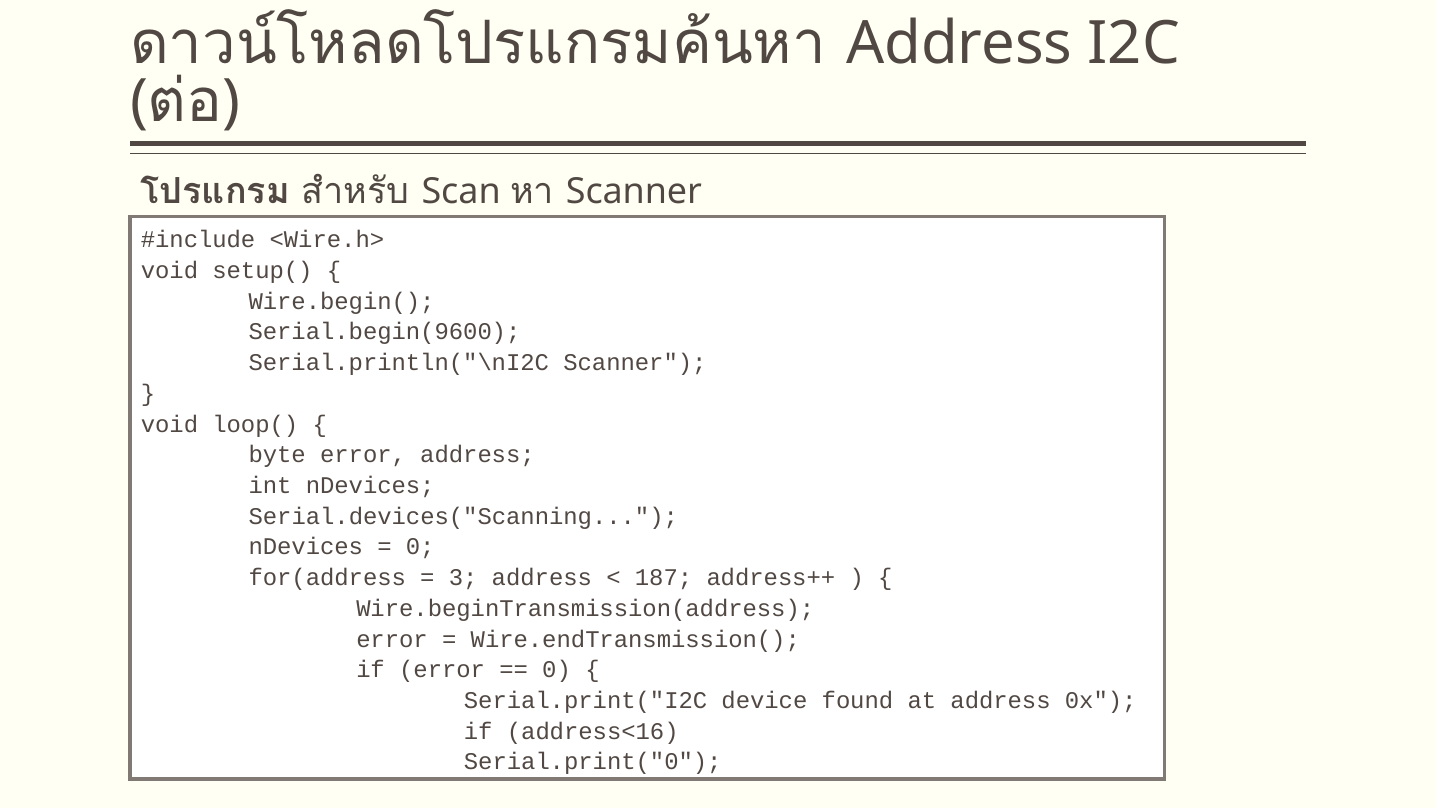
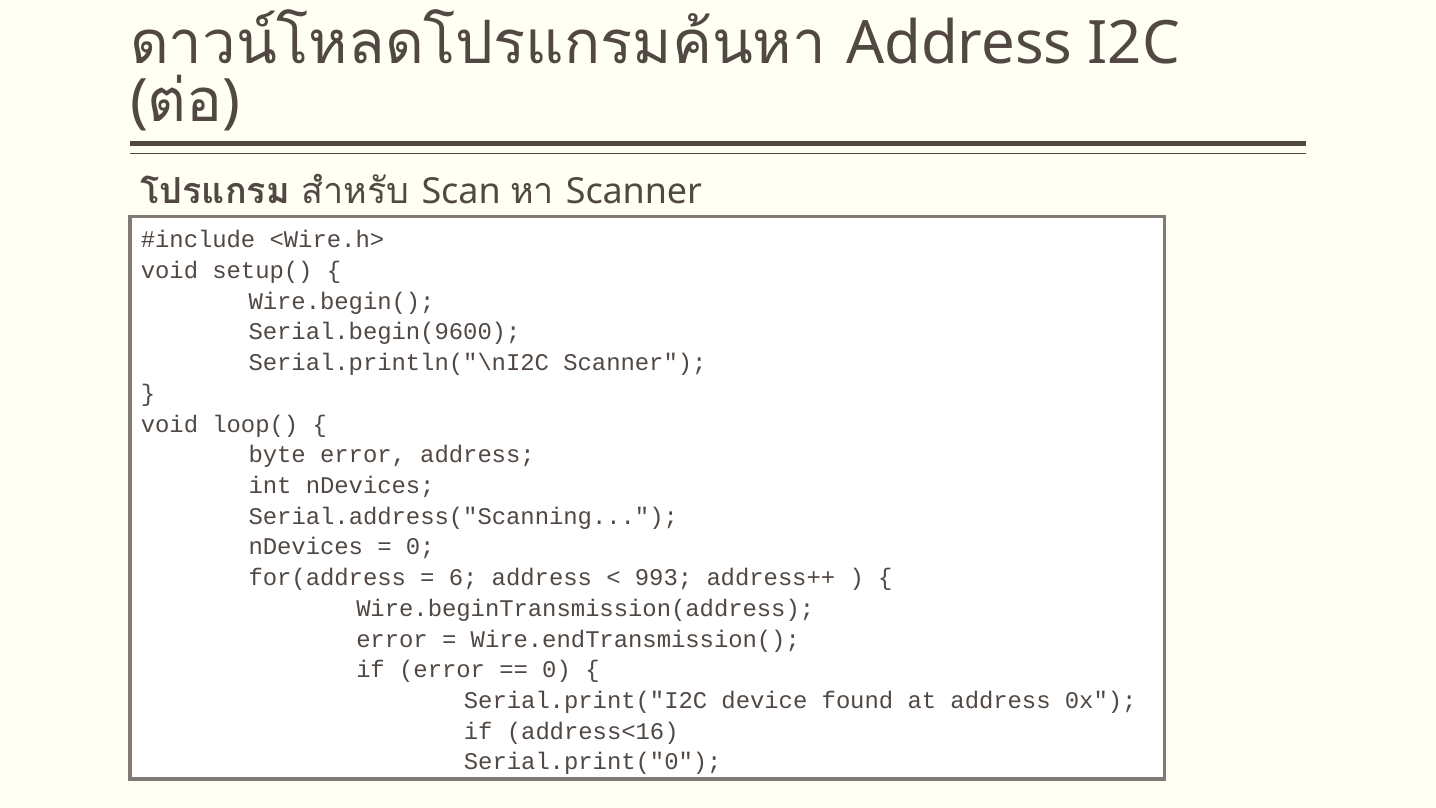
Serial.devices("Scanning: Serial.devices("Scanning -> Serial.address("Scanning
3: 3 -> 6
187: 187 -> 993
